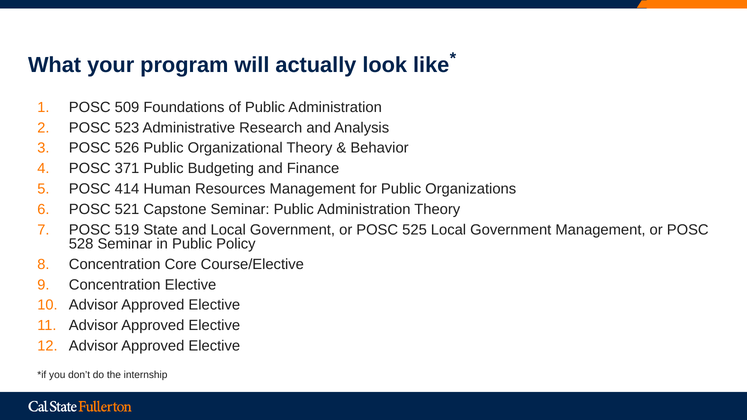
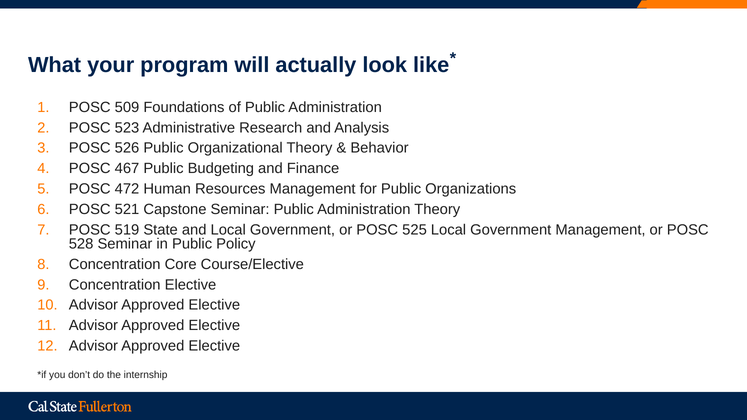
371: 371 -> 467
414: 414 -> 472
